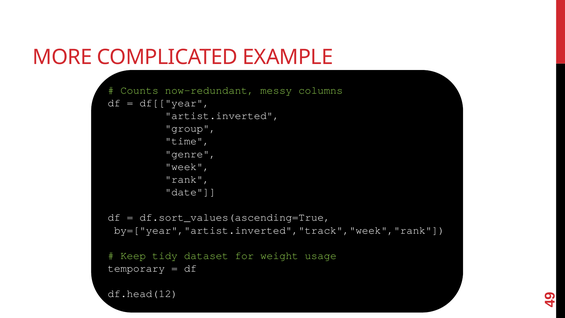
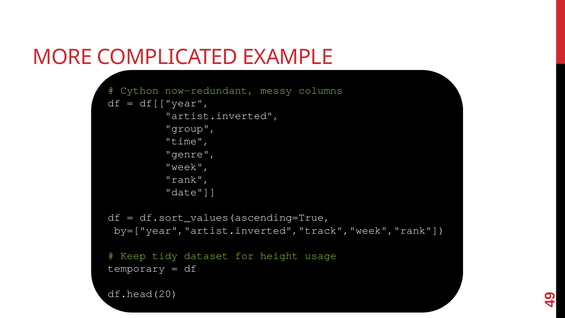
Counts: Counts -> Cython
weight: weight -> height
df.head(12: df.head(12 -> df.head(20
